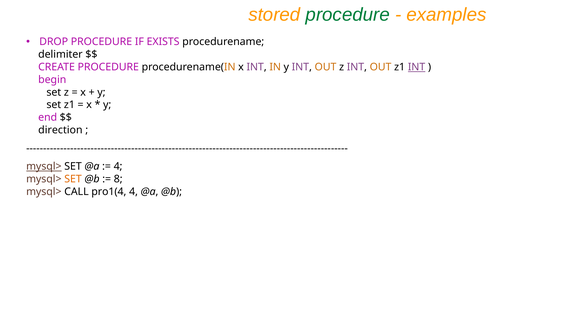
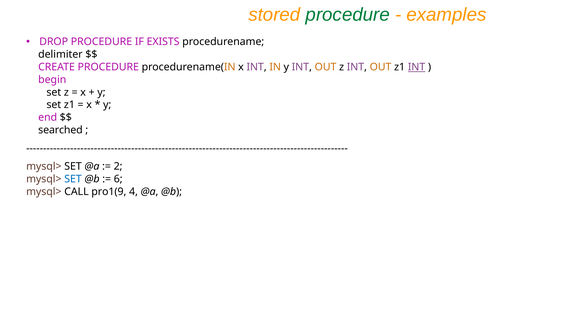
direction: direction -> searched
mysql> at (44, 167) underline: present -> none
4 at (118, 167): 4 -> 2
SET at (73, 179) colour: orange -> blue
8: 8 -> 6
pro1(4: pro1(4 -> pro1(9
